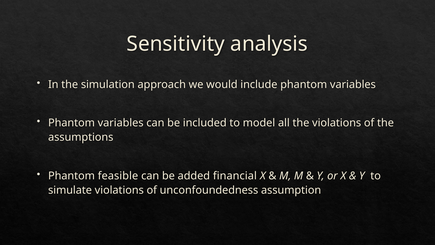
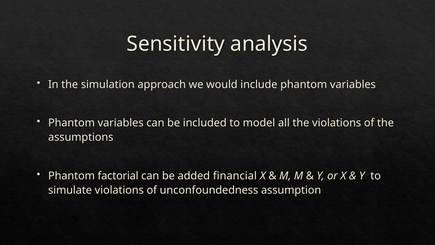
feasible: feasible -> factorial
